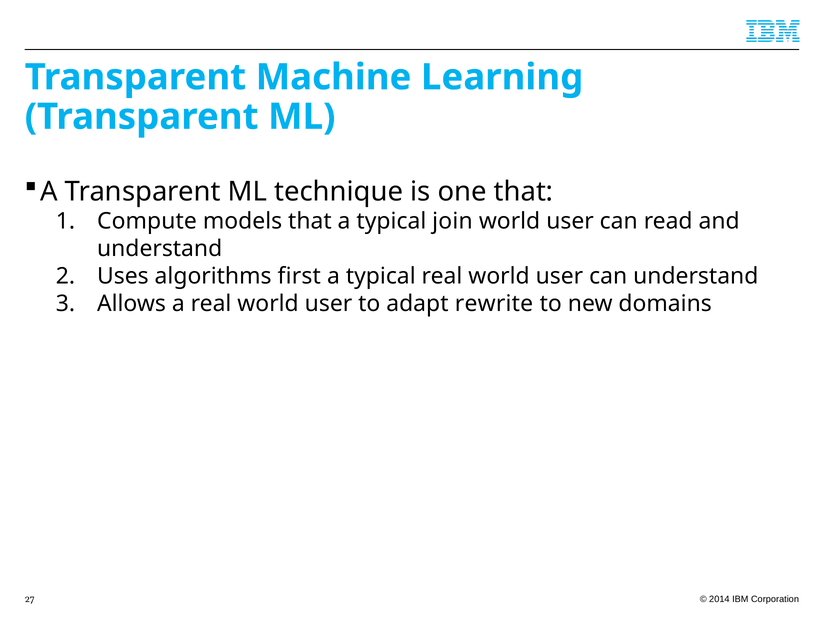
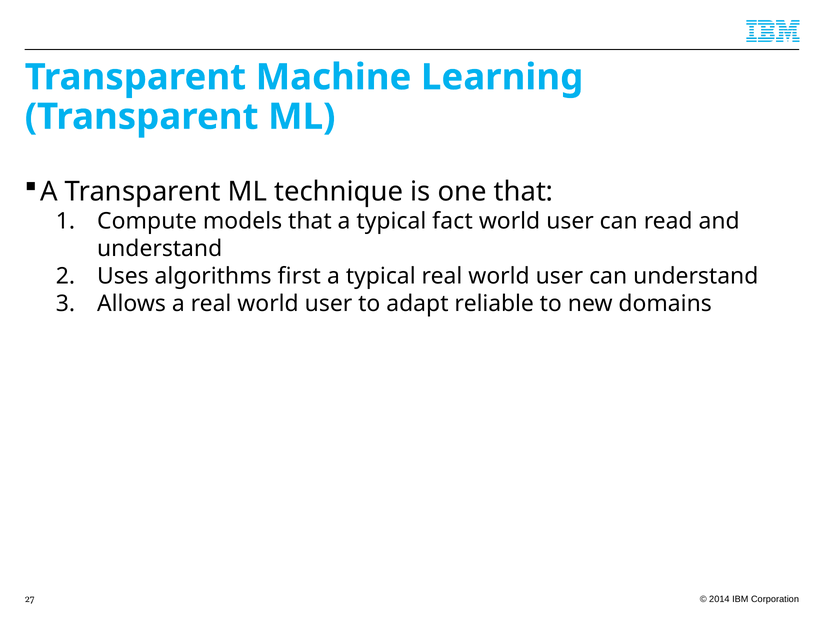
join: join -> fact
rewrite: rewrite -> reliable
